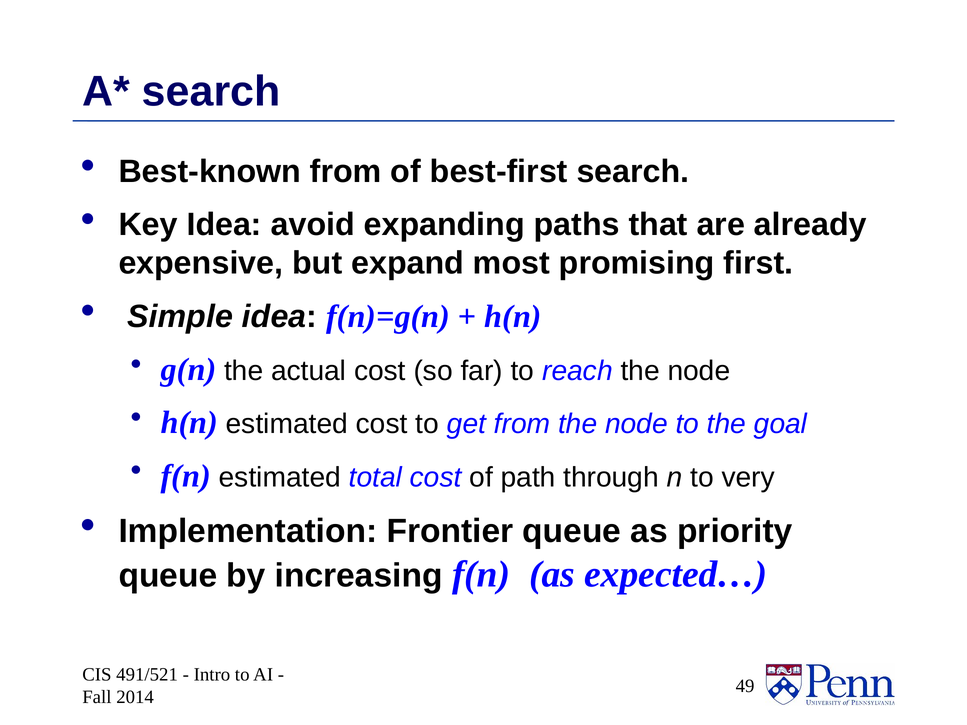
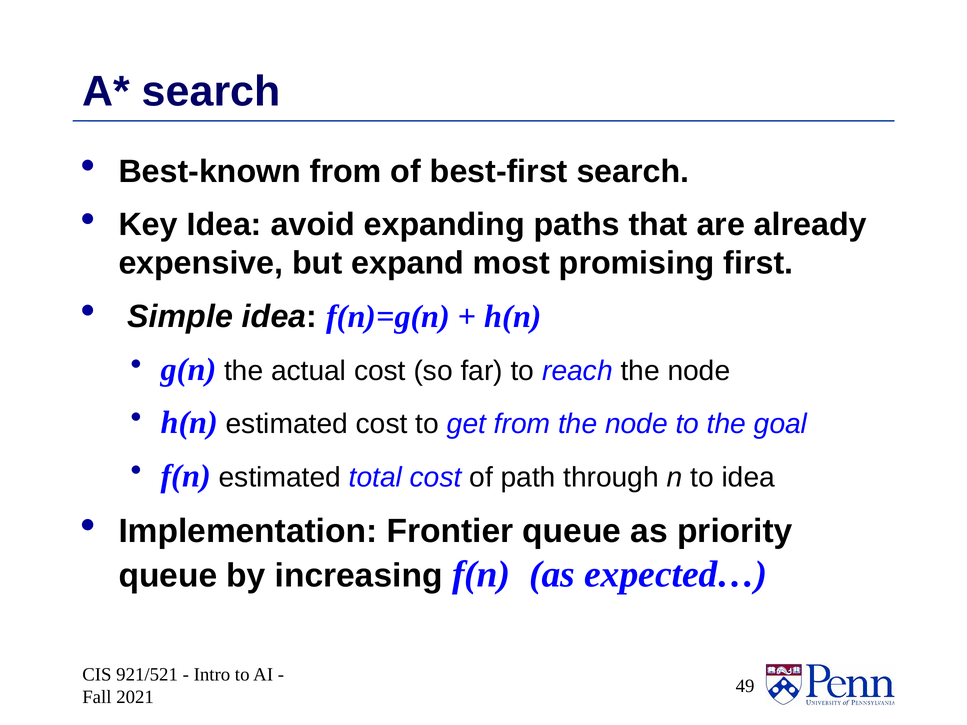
to very: very -> idea
491/521: 491/521 -> 921/521
2014: 2014 -> 2021
